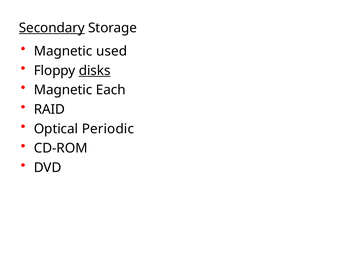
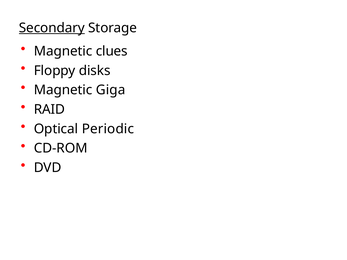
used: used -> clues
disks underline: present -> none
Each: Each -> Giga
